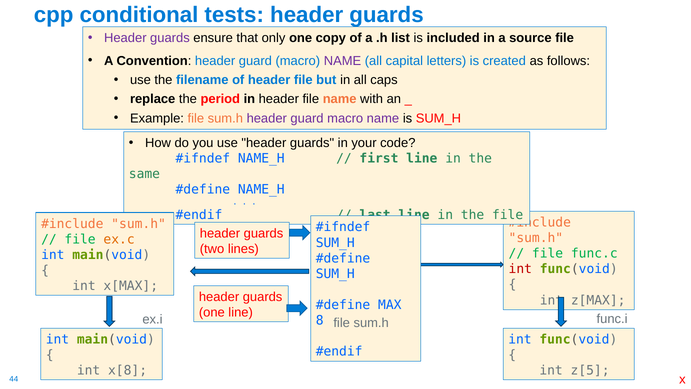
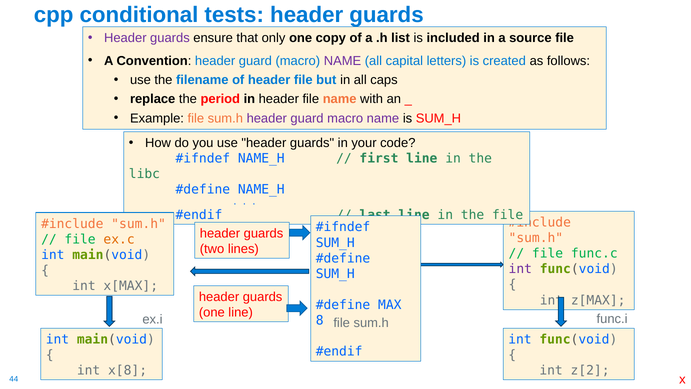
same: same -> libc
int at (520, 269) colour: red -> purple
z[5: z[5 -> z[2
